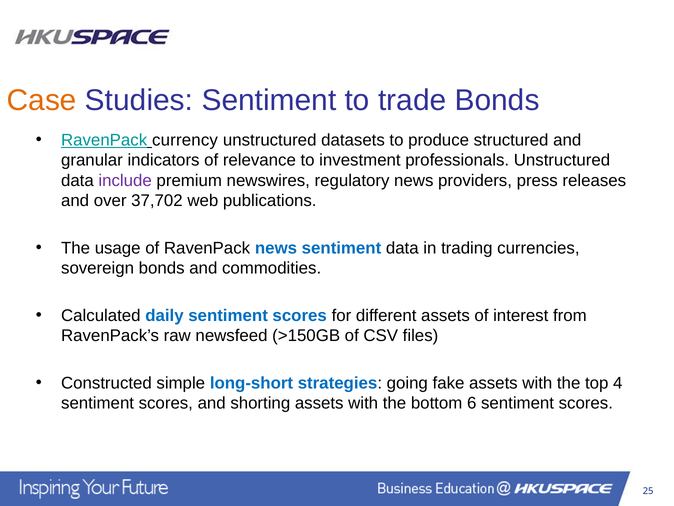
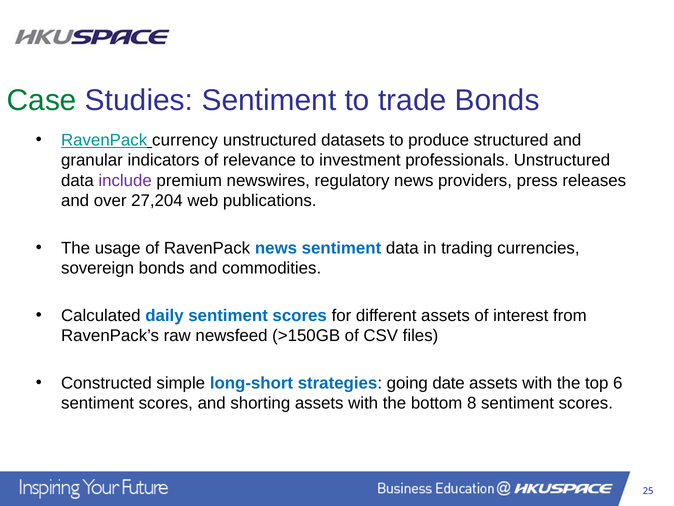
Case colour: orange -> green
37,702: 37,702 -> 27,204
fake: fake -> date
4: 4 -> 6
6: 6 -> 8
